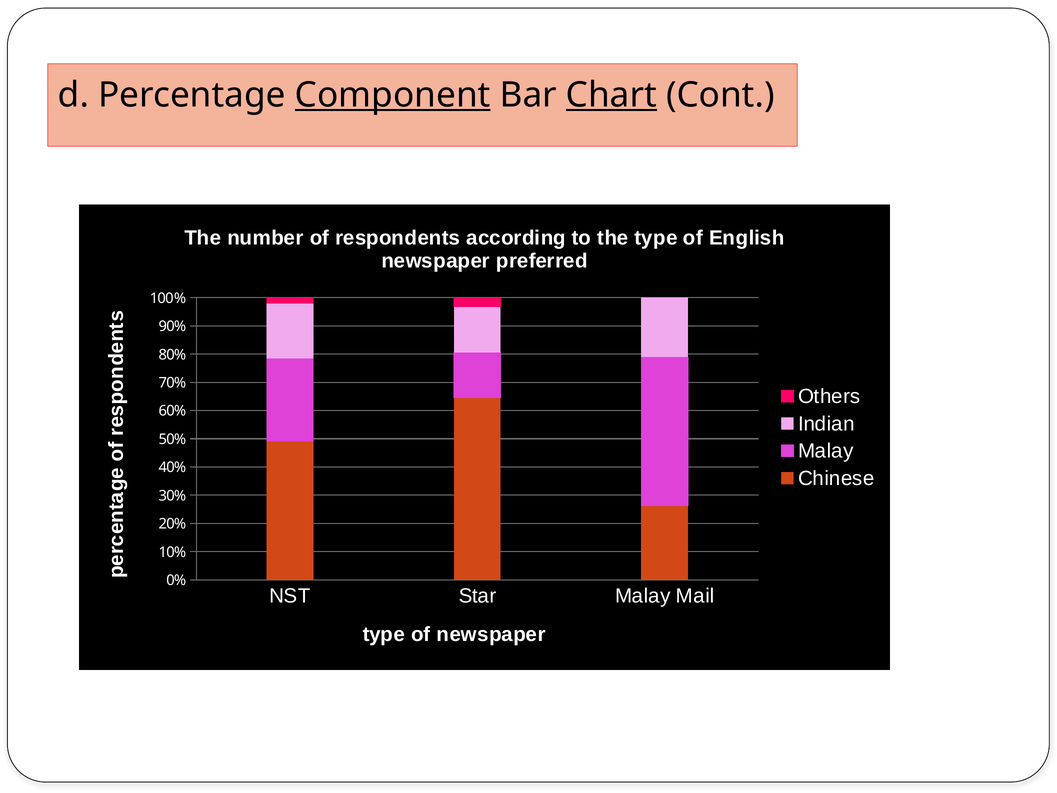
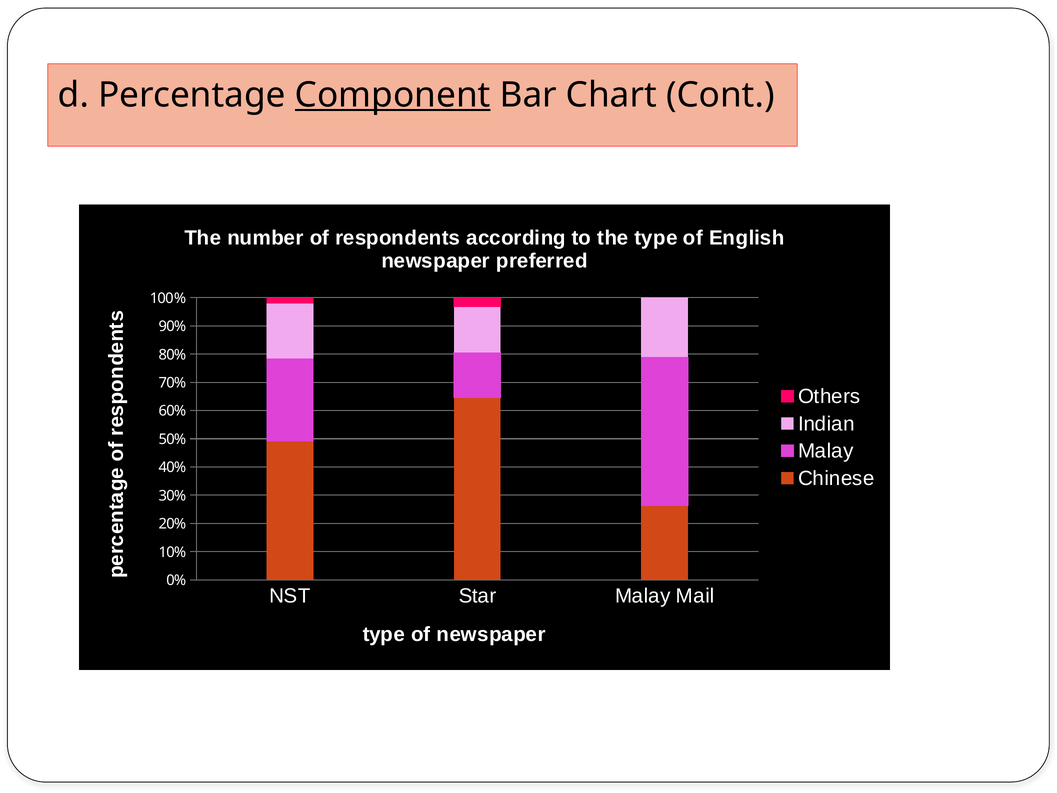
Chart underline: present -> none
